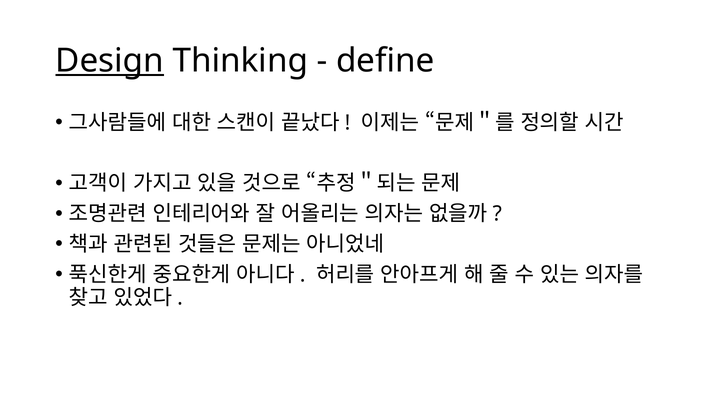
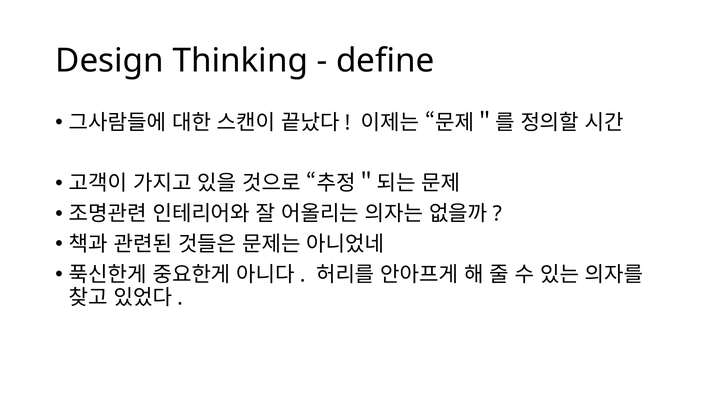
Design underline: present -> none
